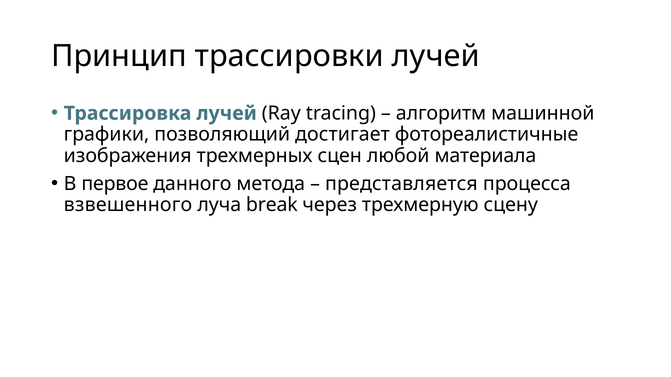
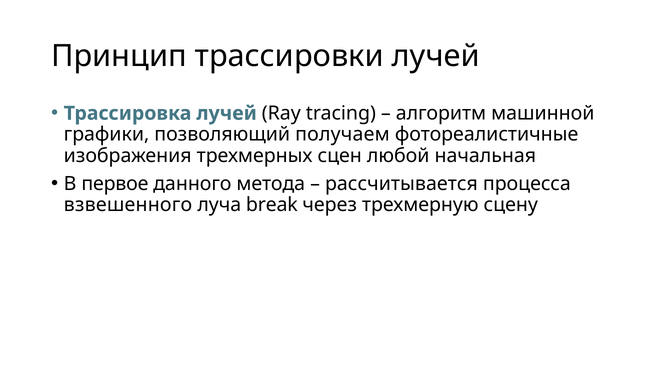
достигает: достигает -> получаем
материала: материала -> начальная
представляется: представляется -> рассчитывается
